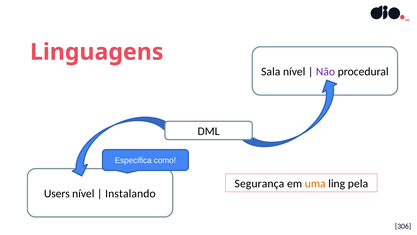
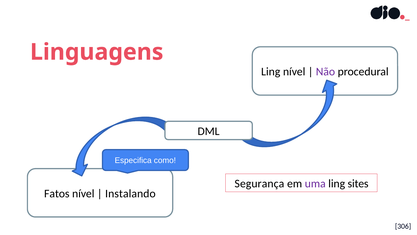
Sala at (271, 72): Sala -> Ling
uma colour: orange -> purple
pela: pela -> sites
Users: Users -> Fatos
